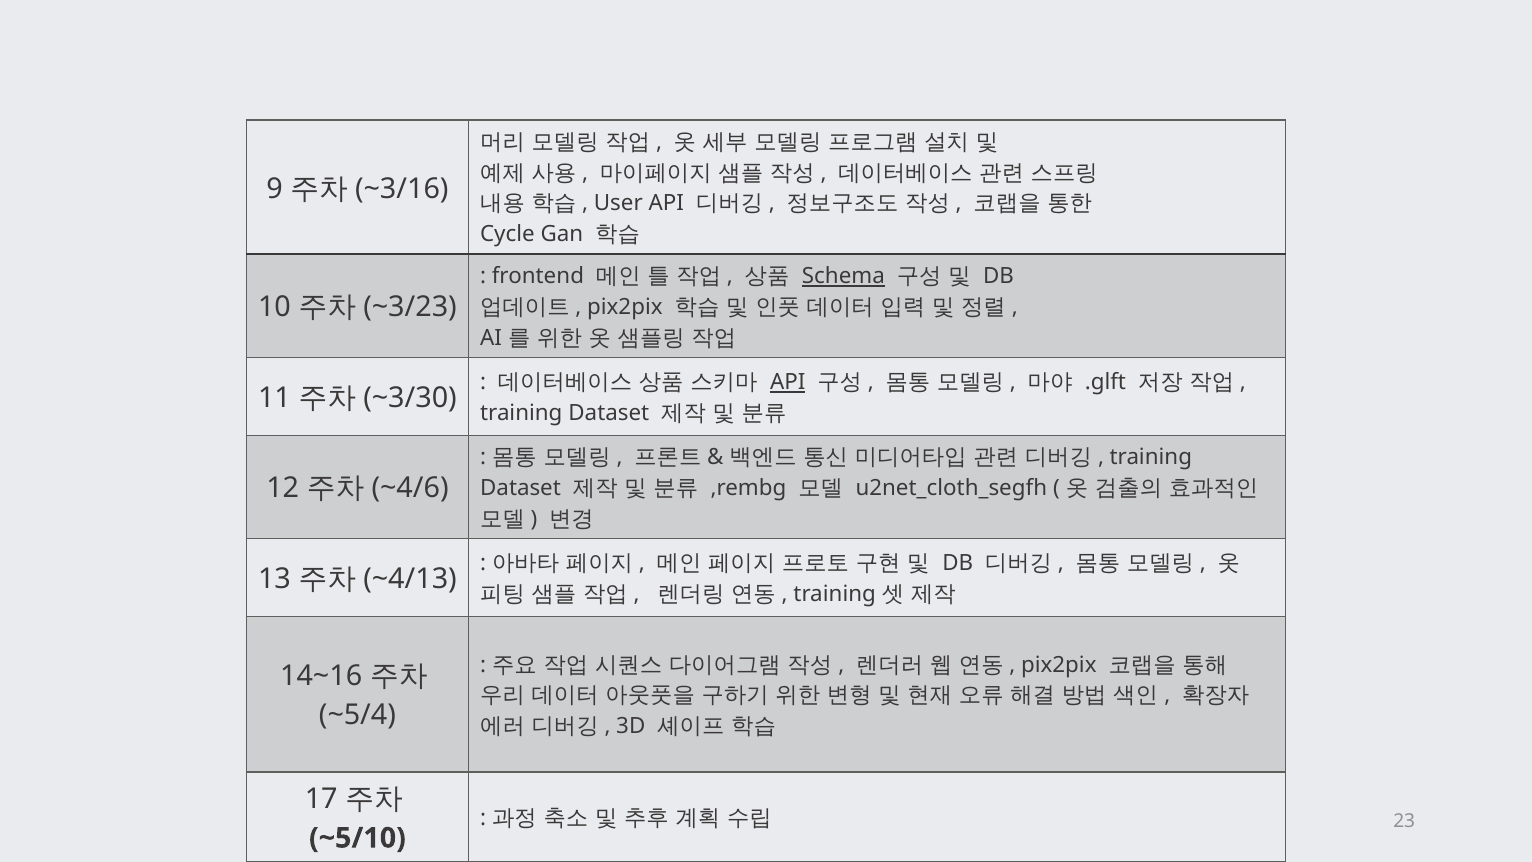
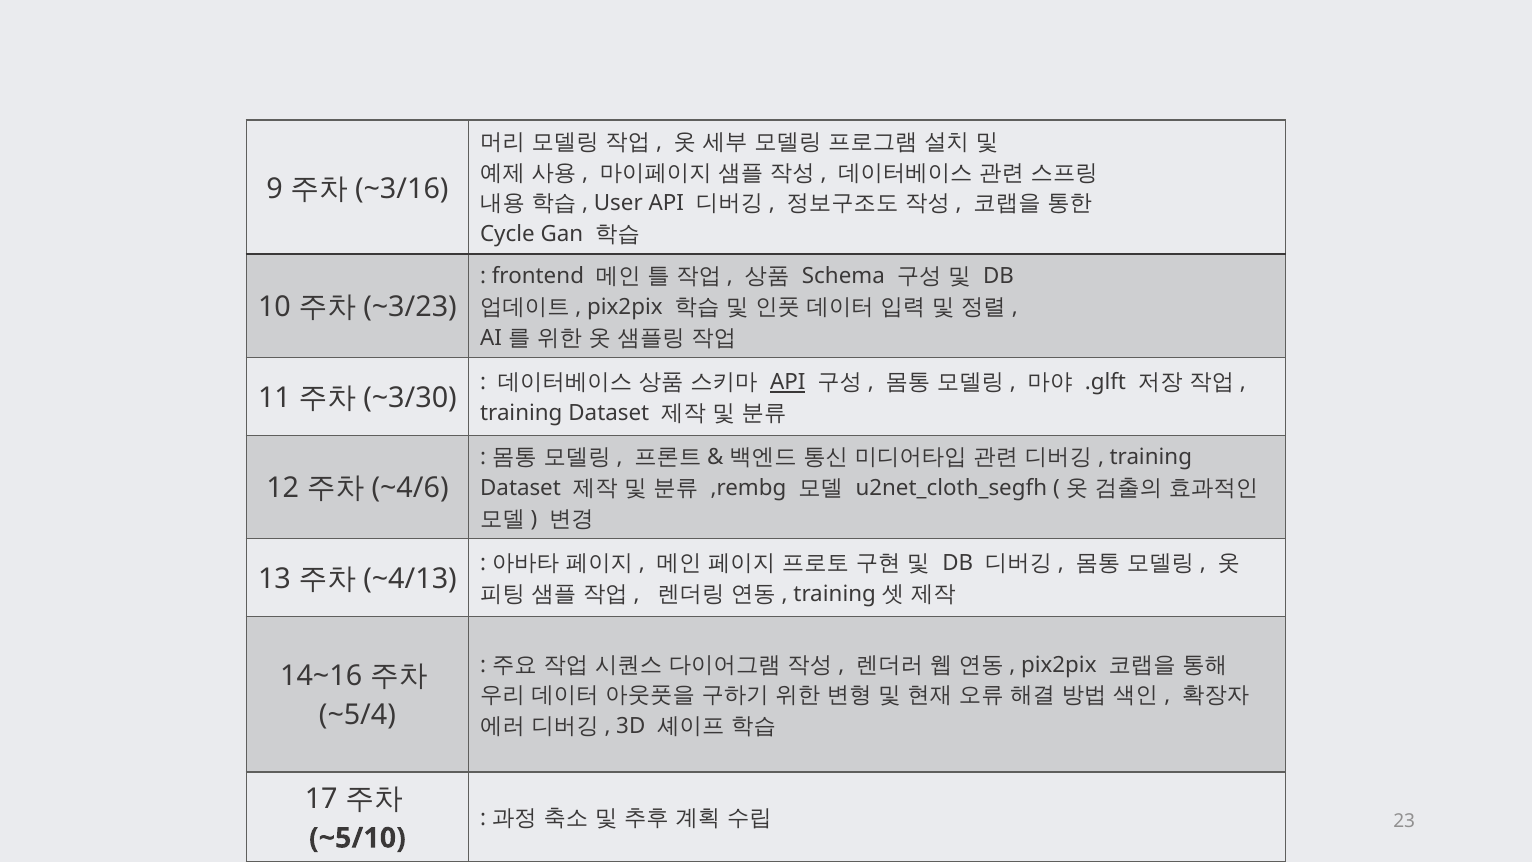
Schema underline: present -> none
